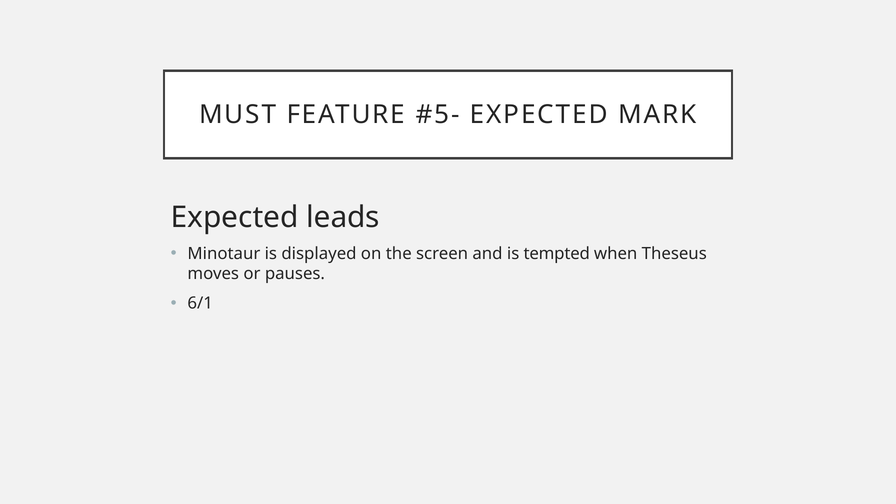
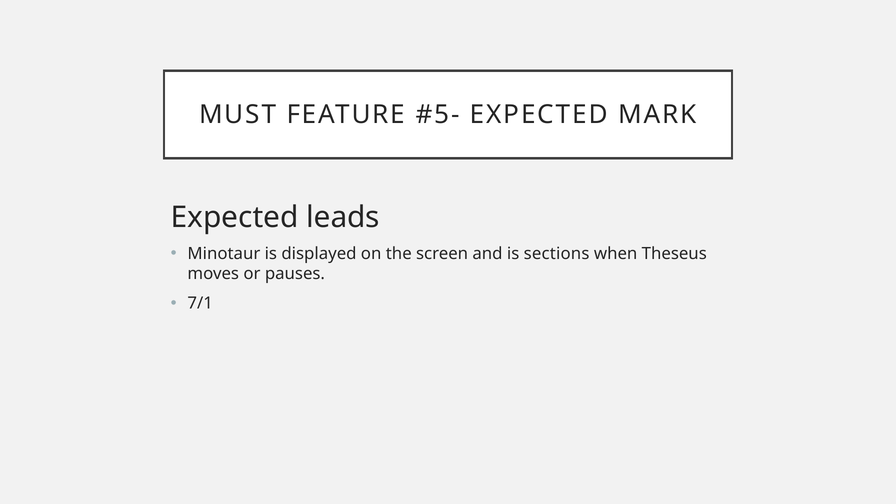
tempted: tempted -> sections
6/1: 6/1 -> 7/1
